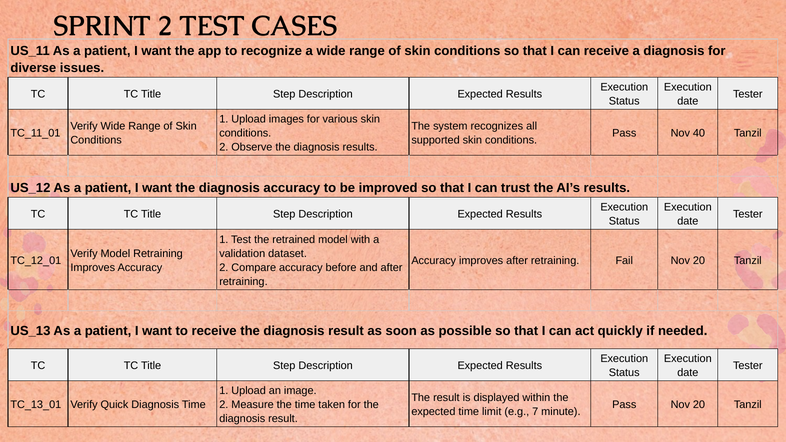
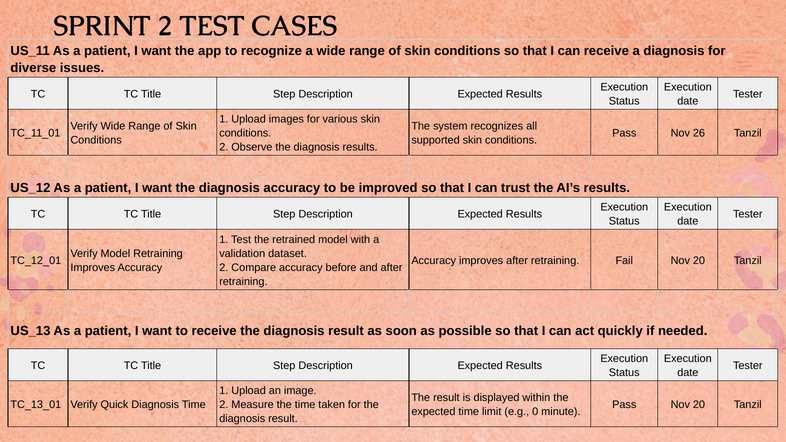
40: 40 -> 26
7: 7 -> 0
